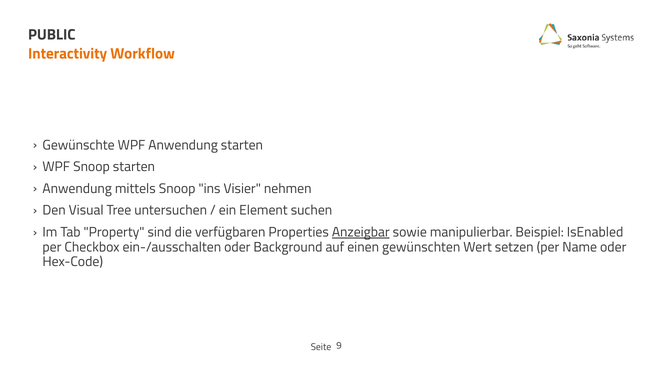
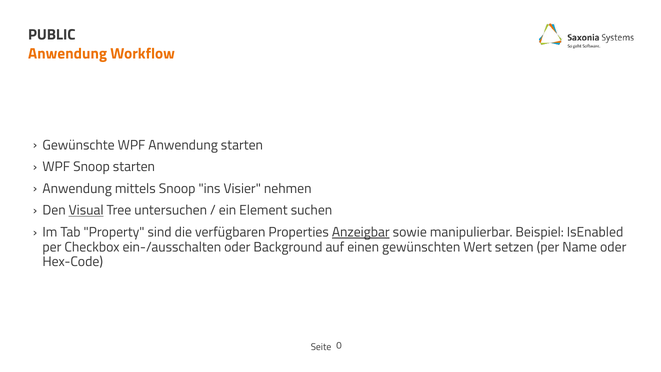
Interactivity at (68, 54): Interactivity -> Anwendung
Visual underline: none -> present
9: 9 -> 0
